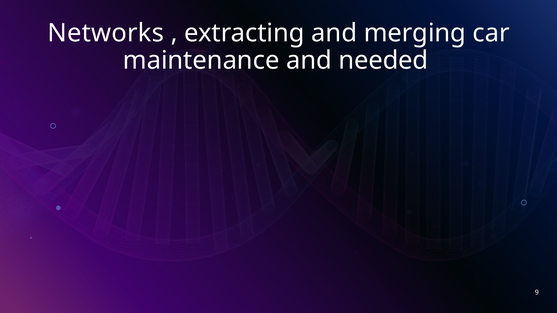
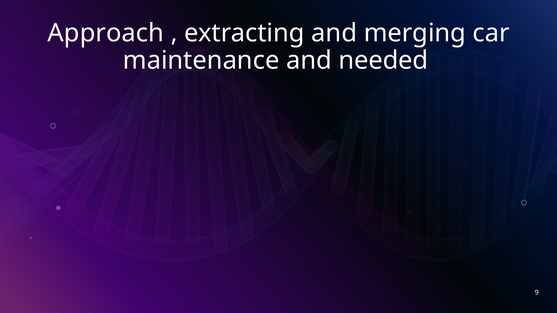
Networks: Networks -> Approach
